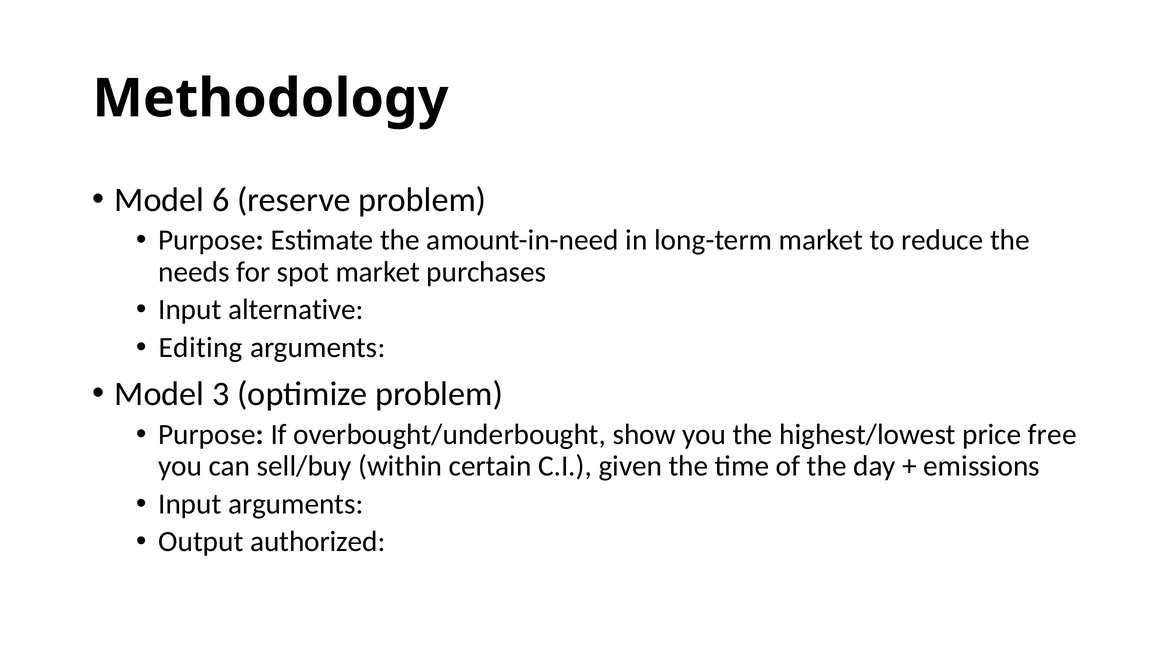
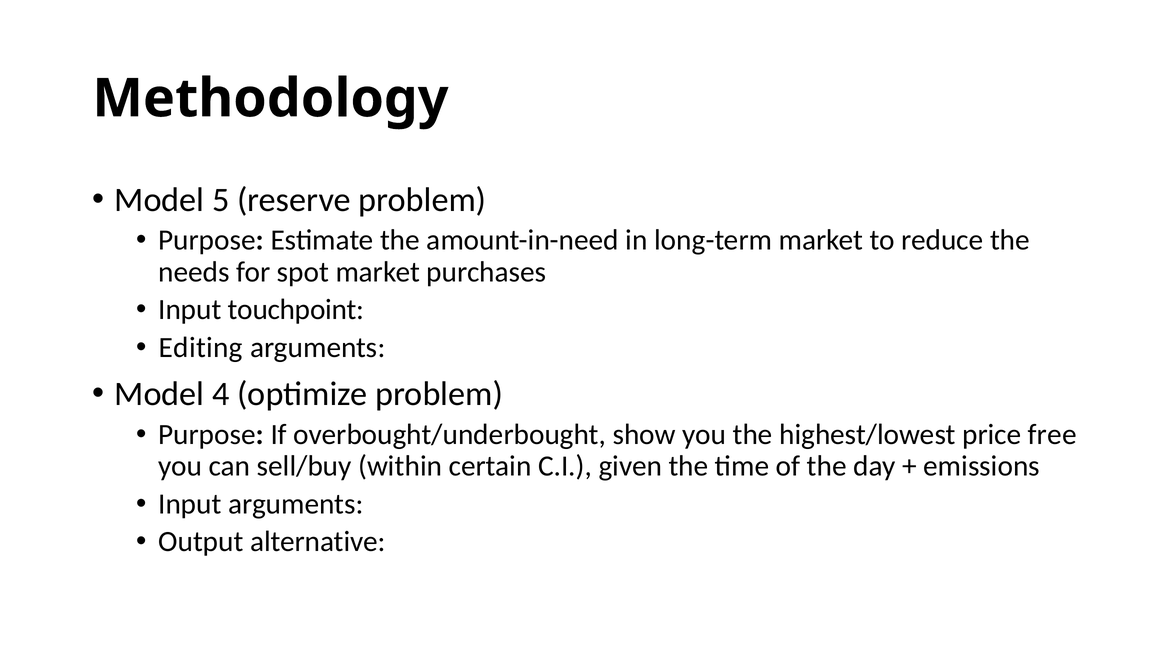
6: 6 -> 5
alternative: alternative -> touchpoint
3: 3 -> 4
authorized: authorized -> alternative
